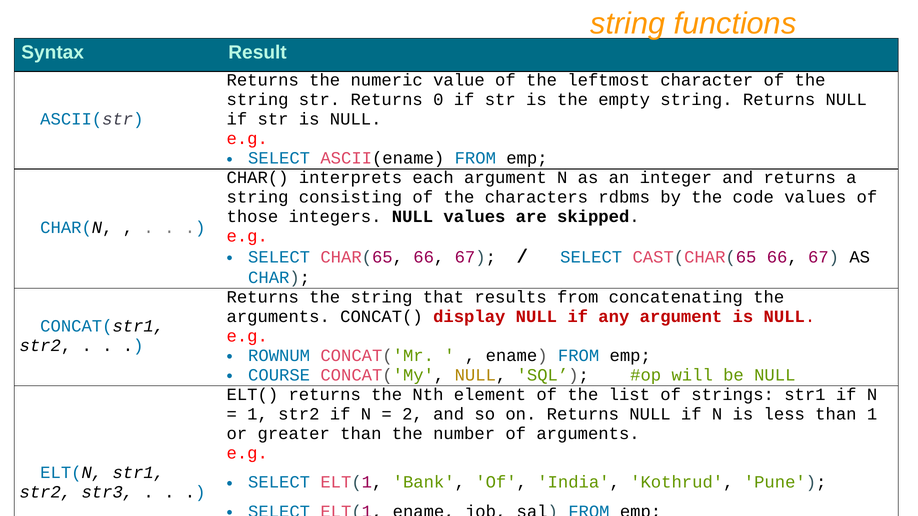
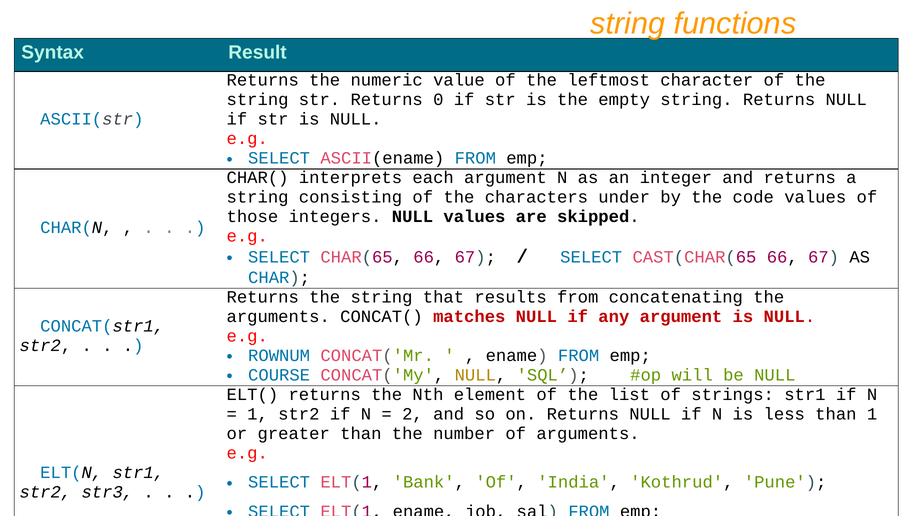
rdbms: rdbms -> under
display: display -> matches
